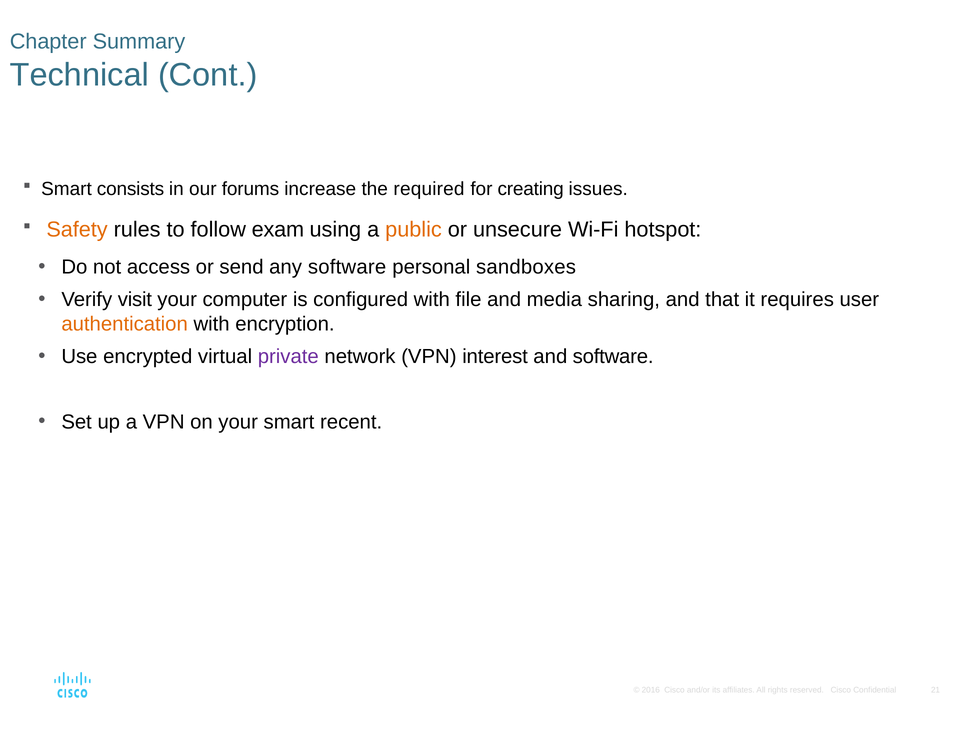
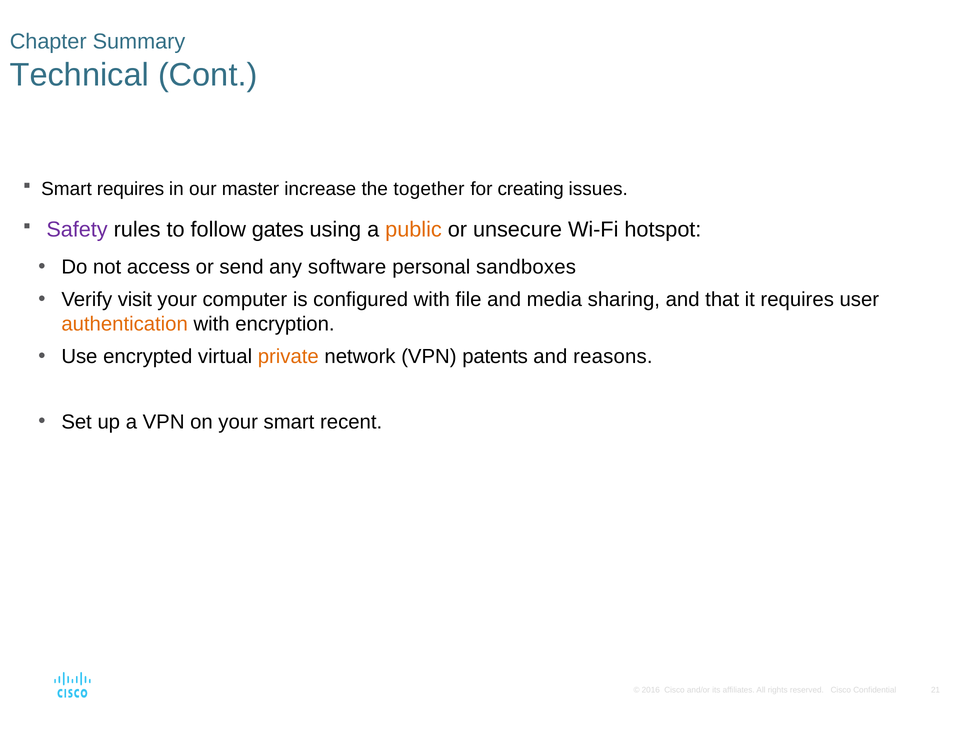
Smart consists: consists -> requires
forums: forums -> master
required: required -> together
Safety colour: orange -> purple
exam: exam -> gates
private colour: purple -> orange
interest: interest -> patents
and software: software -> reasons
